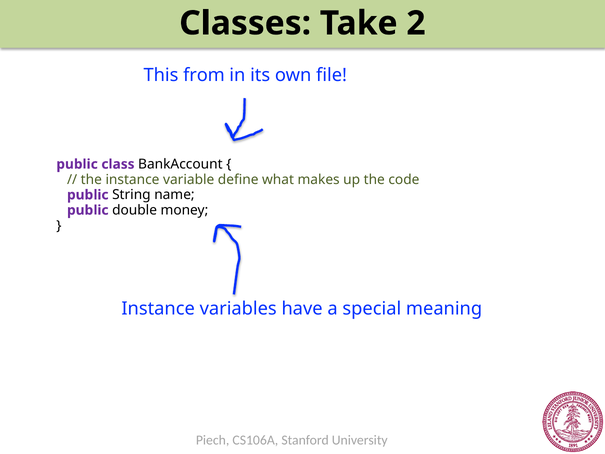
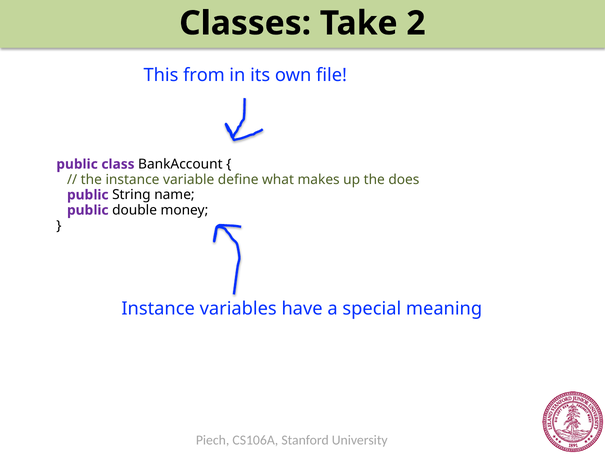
code: code -> does
